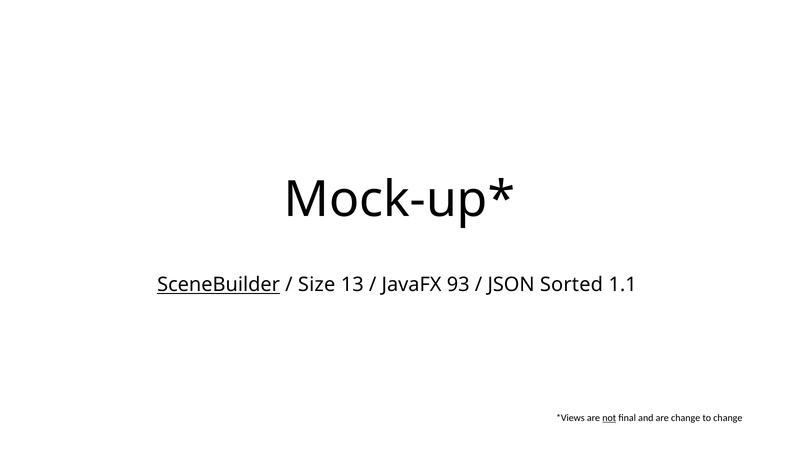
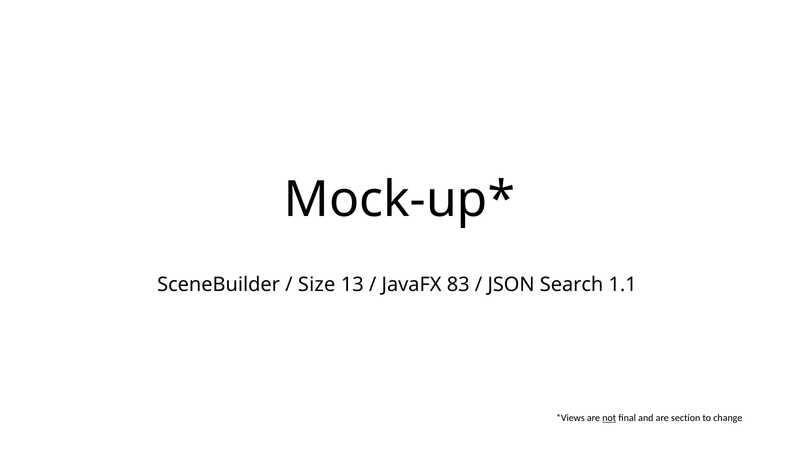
SceneBuilder underline: present -> none
93: 93 -> 83
Sorted: Sorted -> Search
are change: change -> section
